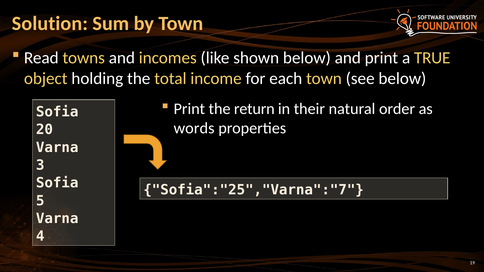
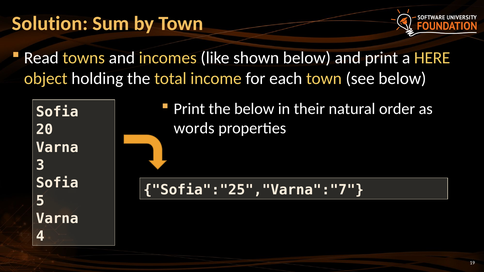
TRUE: TRUE -> HERE
the return: return -> below
